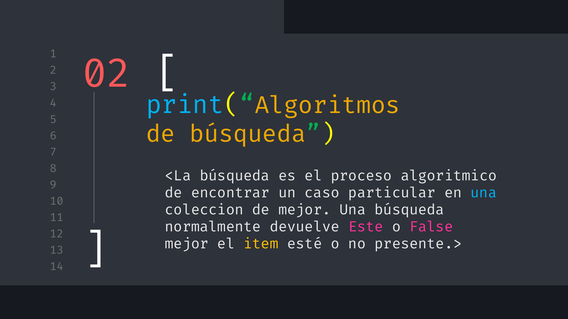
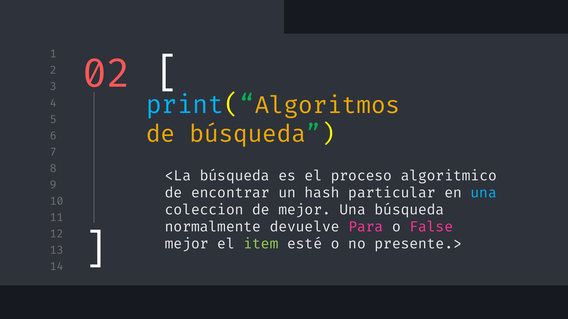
caso: caso -> hash
Este: Este -> Para
item colour: yellow -> light green
